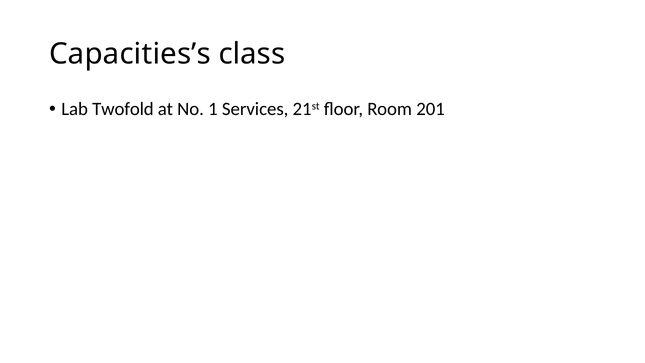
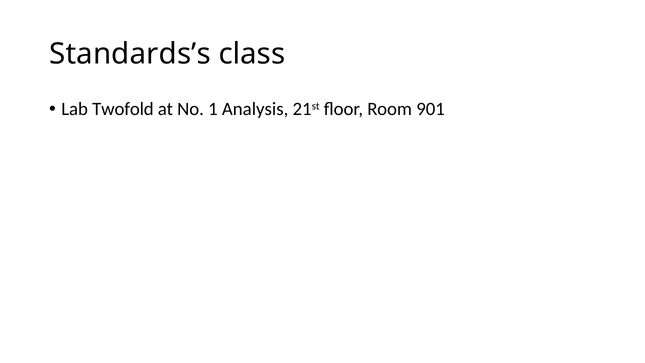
Capacities’s: Capacities’s -> Standards’s
Services: Services -> Analysis
201: 201 -> 901
